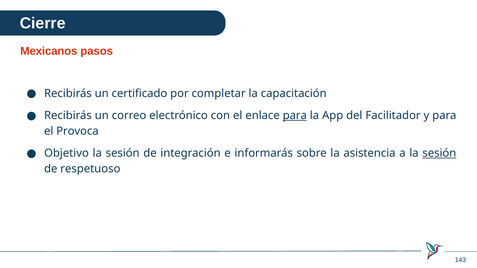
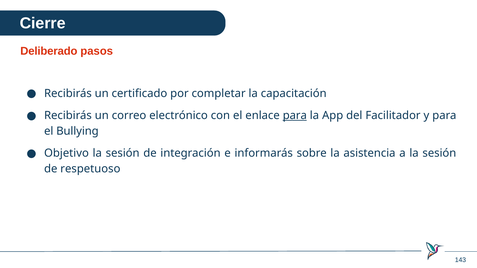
Mexicanos: Mexicanos -> Deliberado
Provoca: Provoca -> Bullying
sesión at (439, 153) underline: present -> none
